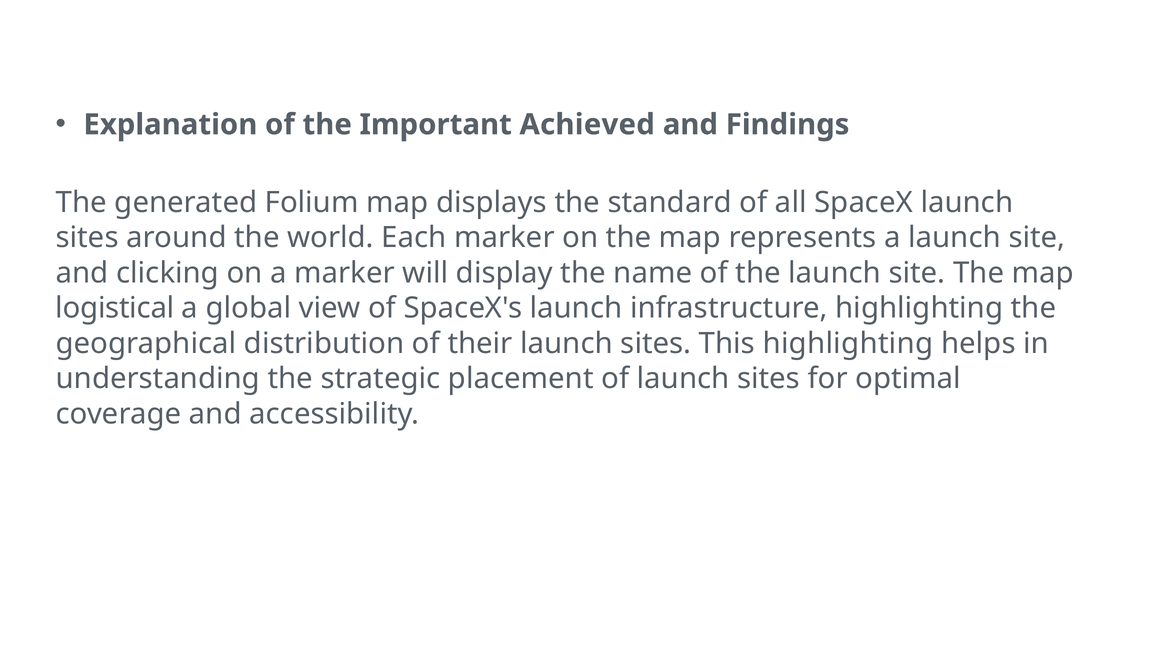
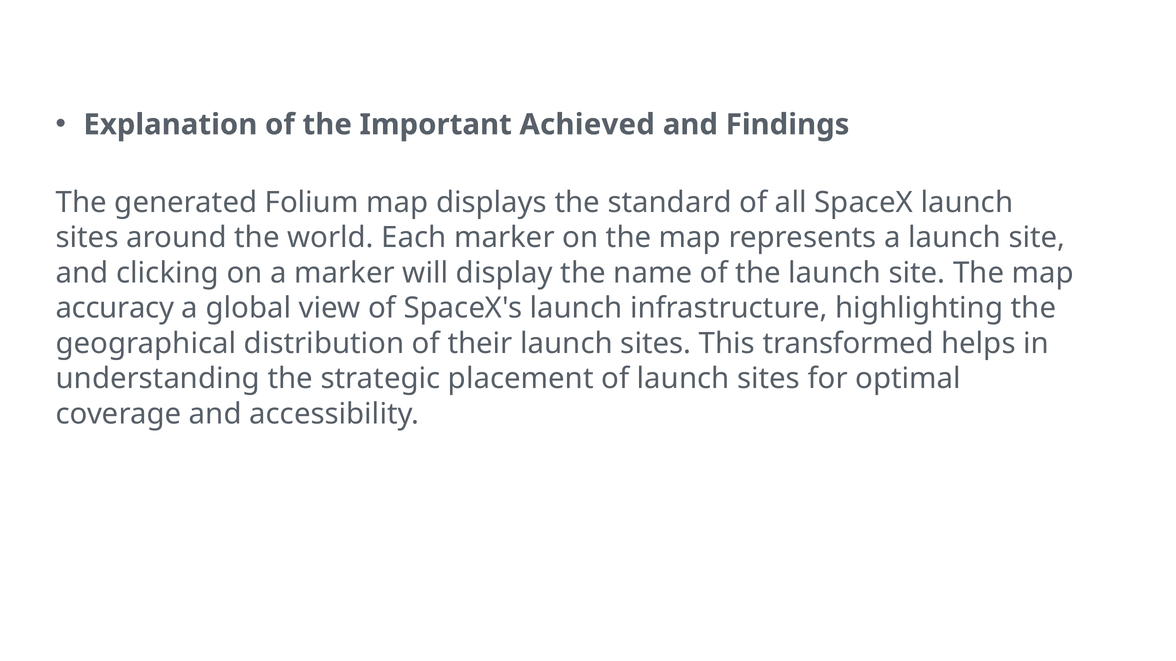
logistical: logistical -> accuracy
This highlighting: highlighting -> transformed
